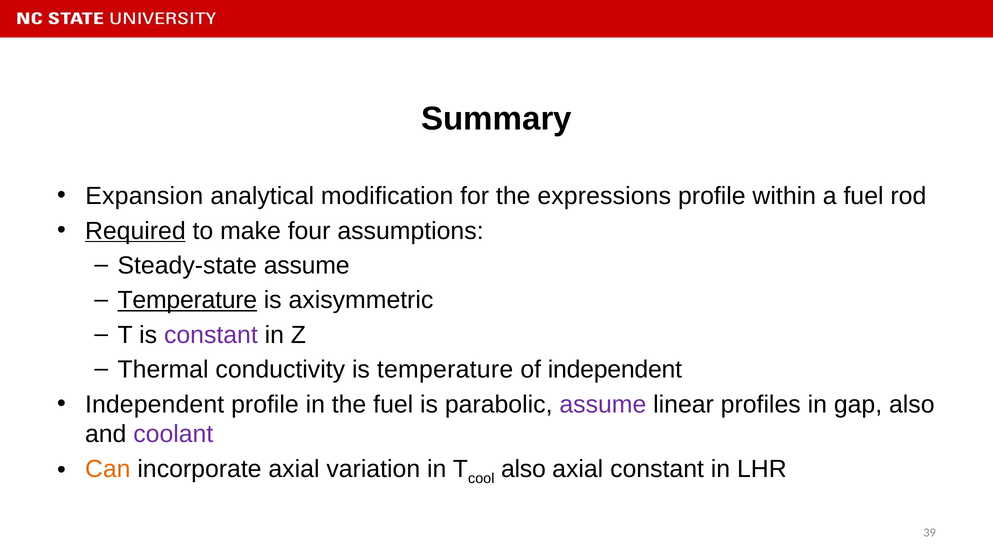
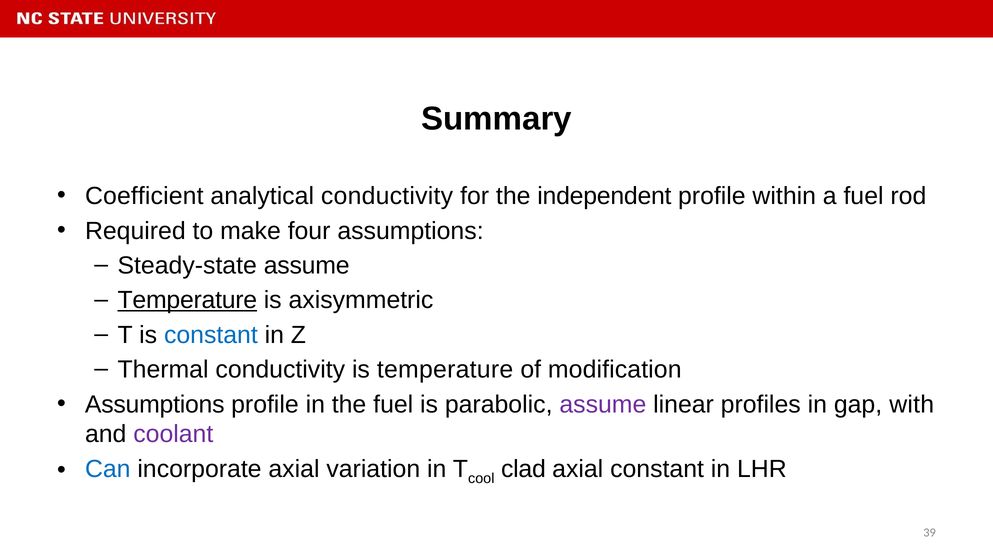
Expansion: Expansion -> Coefficient
analytical modification: modification -> conductivity
expressions: expressions -> independent
Required underline: present -> none
constant at (211, 335) colour: purple -> blue
of independent: independent -> modification
Independent at (155, 405): Independent -> Assumptions
gap also: also -> with
Can colour: orange -> blue
also at (523, 469): also -> clad
